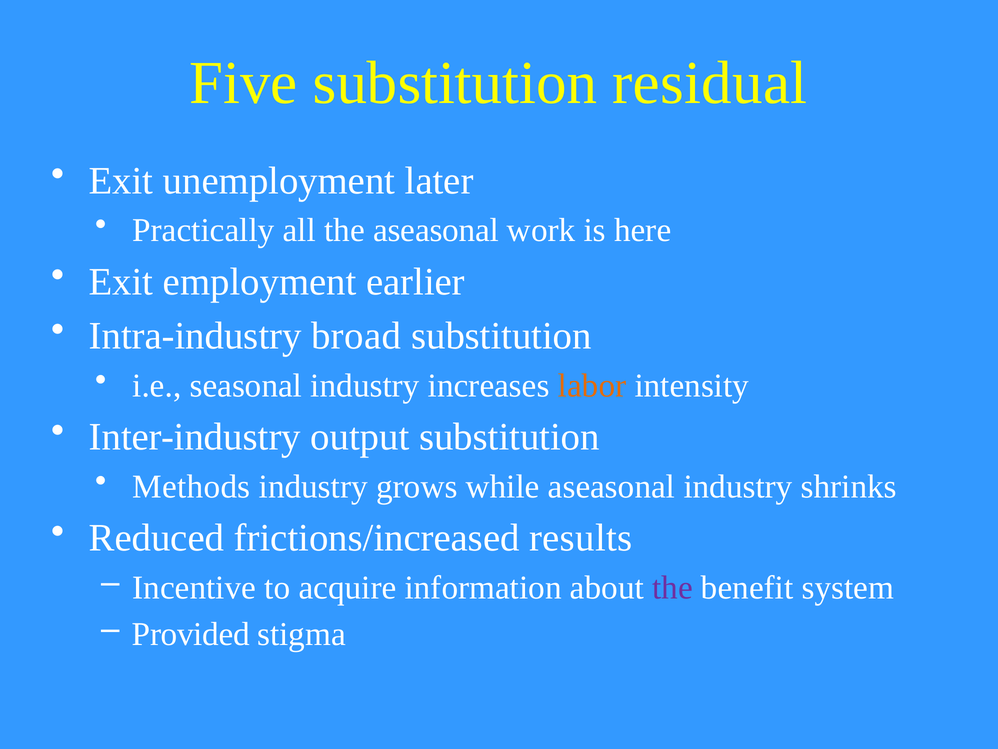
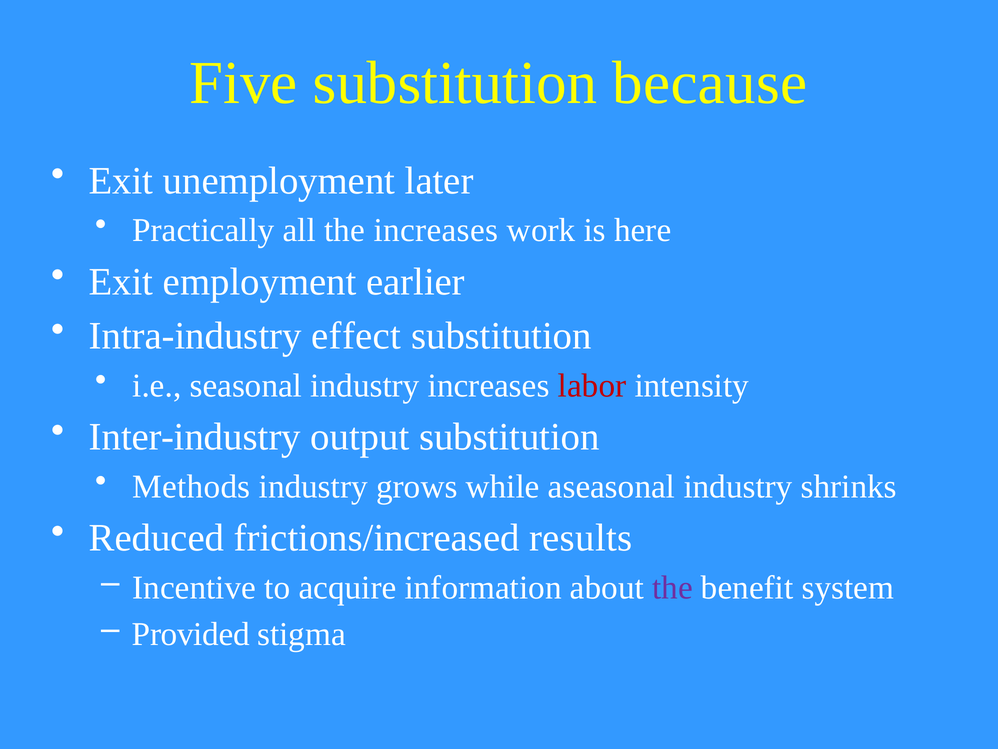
residual: residual -> because
the aseasonal: aseasonal -> increases
broad: broad -> effect
labor colour: orange -> red
